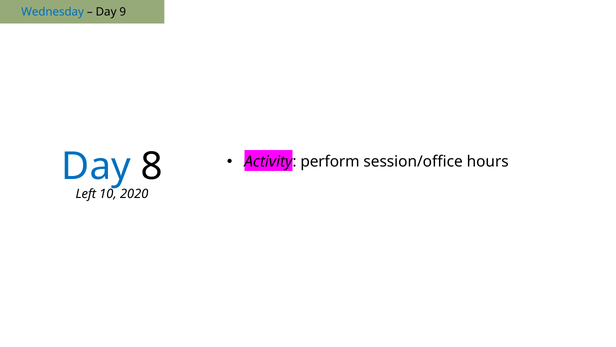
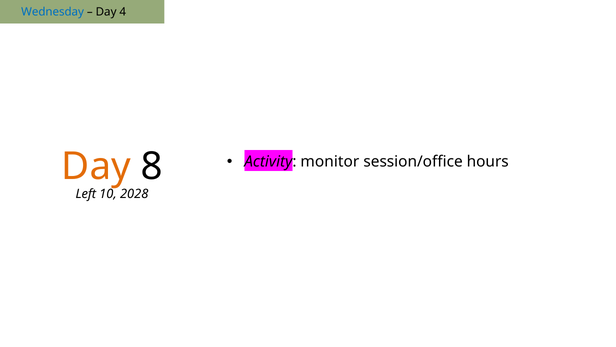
9: 9 -> 4
perform: perform -> monitor
Day at (96, 166) colour: blue -> orange
2020: 2020 -> 2028
